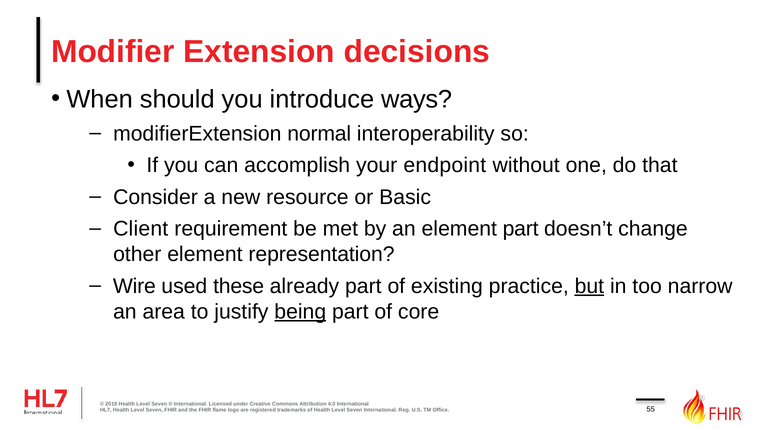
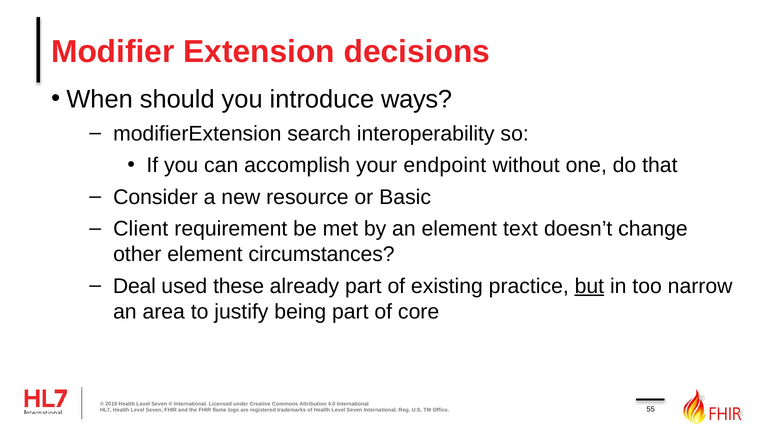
normal: normal -> search
element part: part -> text
representation: representation -> circumstances
Wire: Wire -> Deal
being underline: present -> none
